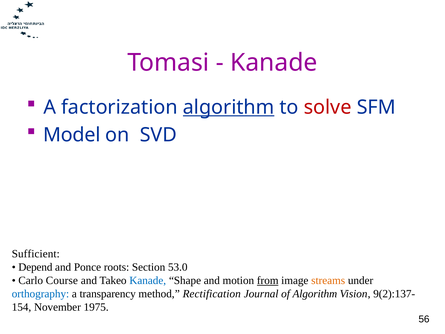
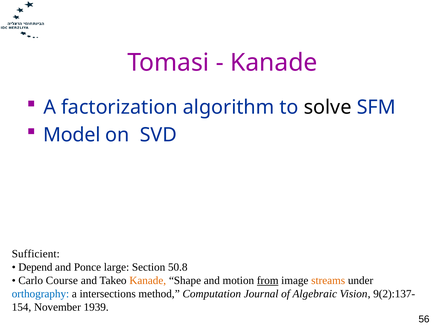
algorithm at (229, 107) underline: present -> none
solve colour: red -> black
roots: roots -> large
53.0: 53.0 -> 50.8
Kanade at (148, 280) colour: blue -> orange
transparency: transparency -> intersections
Rectification: Rectification -> Computation
of Algorithm: Algorithm -> Algebraic
1975: 1975 -> 1939
